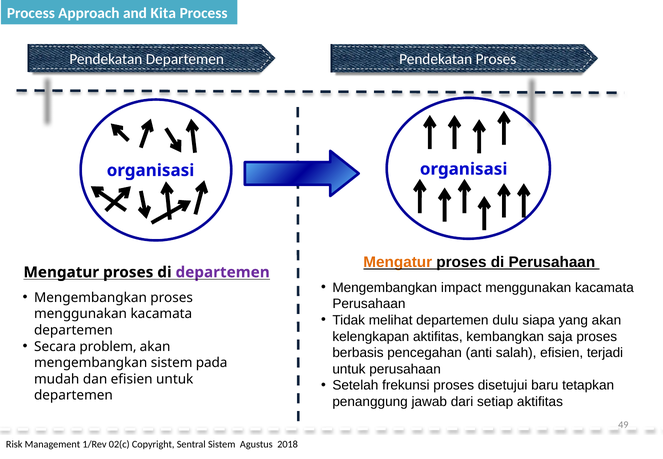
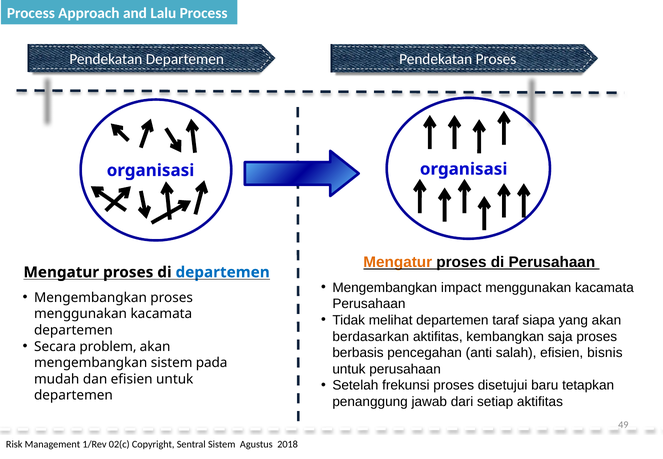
Kita: Kita -> Lalu
departemen at (223, 272) colour: purple -> blue
dulu: dulu -> taraf
kelengkapan: kelengkapan -> berdasarkan
terjadi: terjadi -> bisnis
